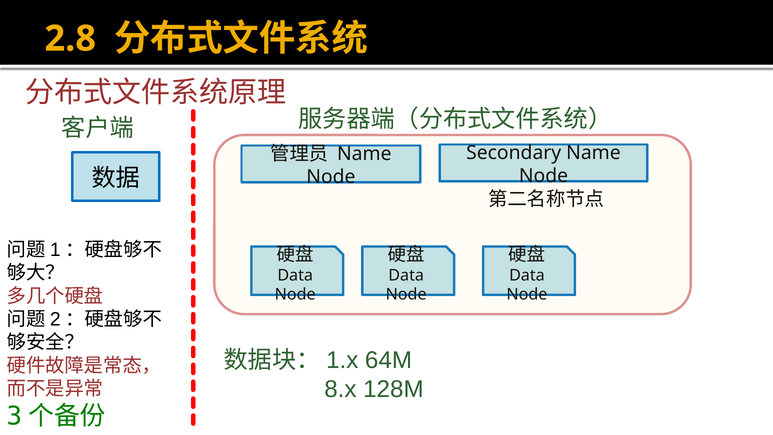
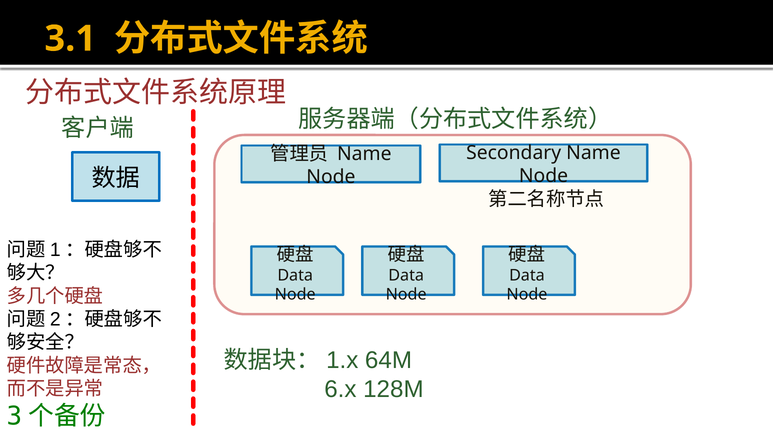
2.8: 2.8 -> 3.1
8.x: 8.x -> 6.x
